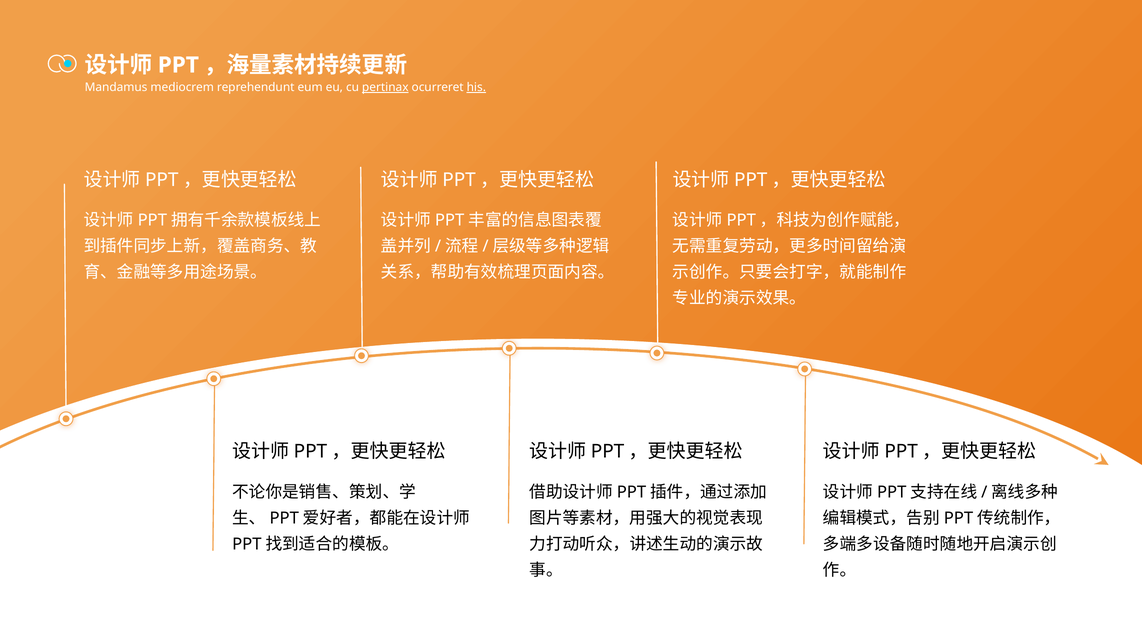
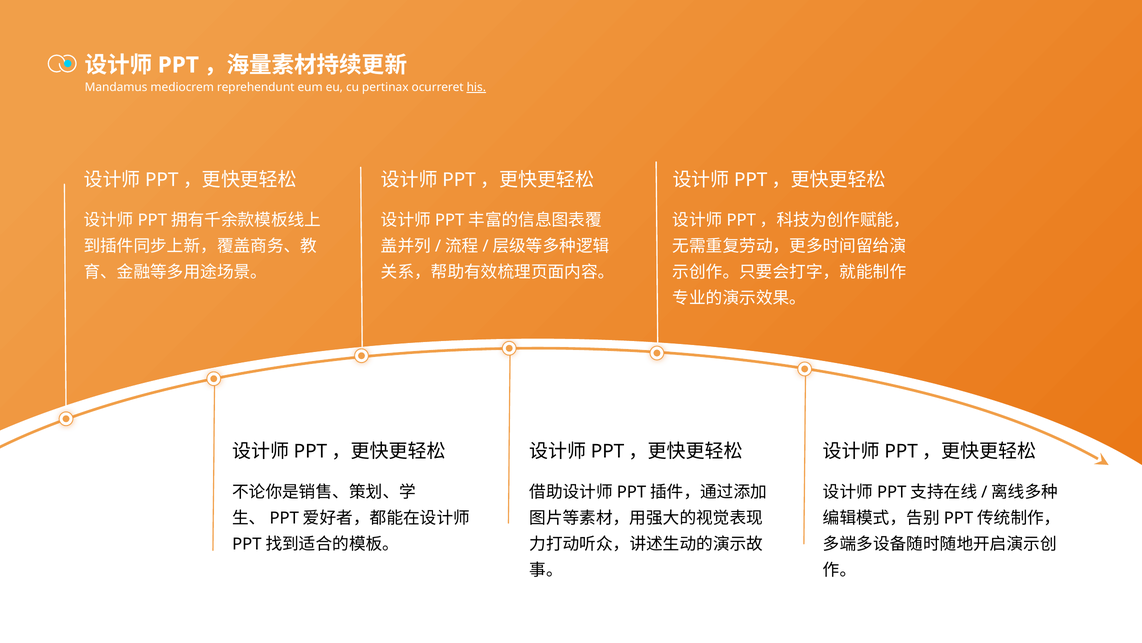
pertinax underline: present -> none
